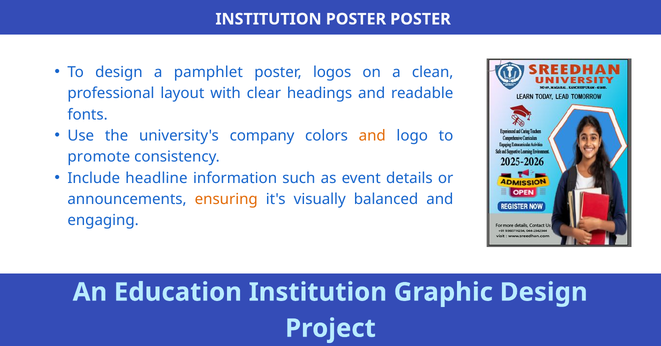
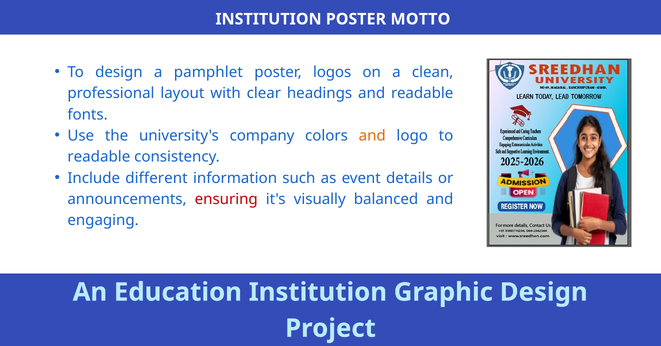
POSTER POSTER: POSTER -> MOTTO
promote at (99, 157): promote -> readable
headline: headline -> different
ensuring colour: orange -> red
